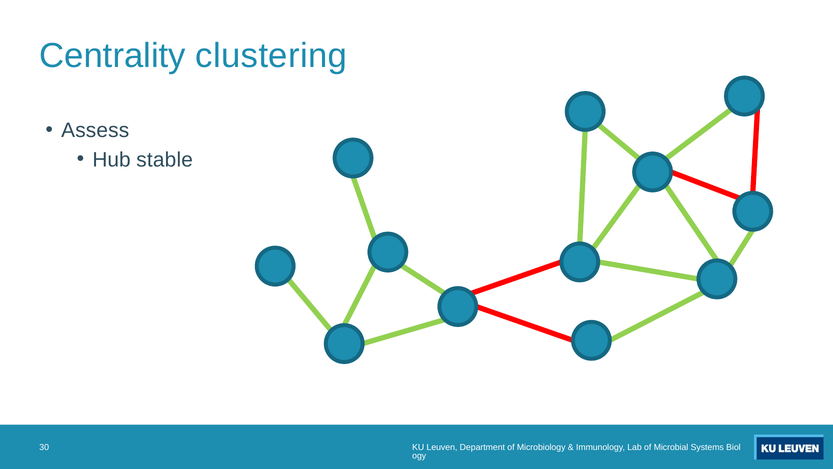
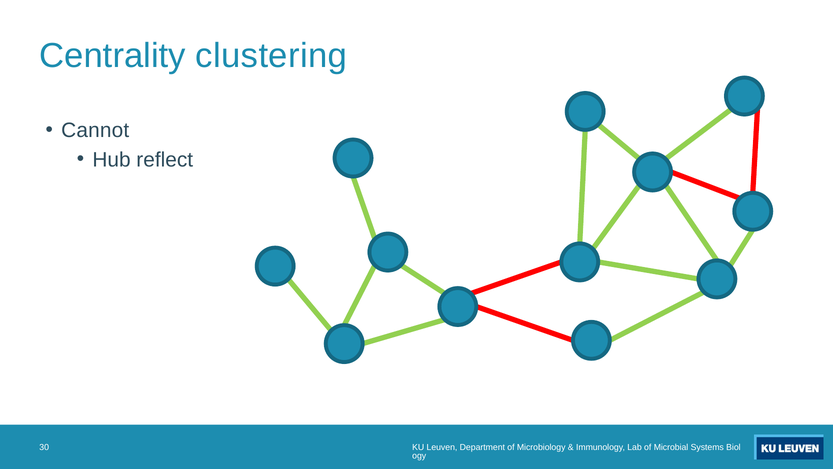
Assess: Assess -> Cannot
stable: stable -> reflect
